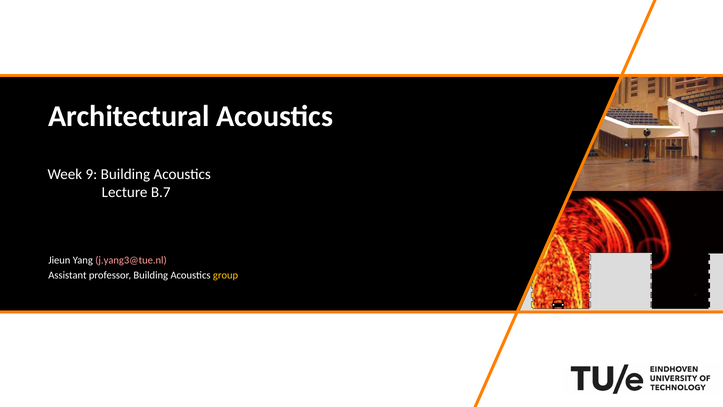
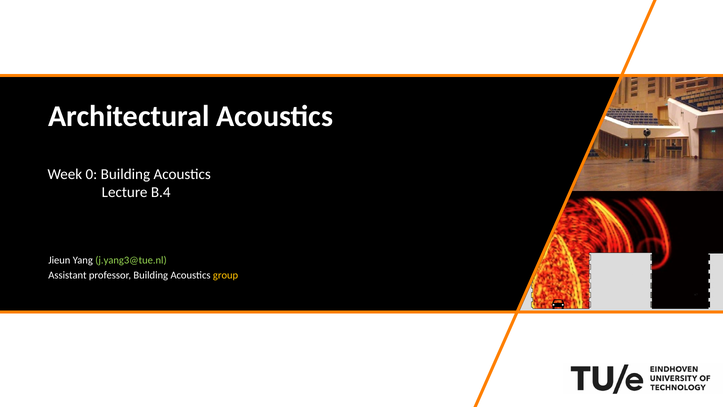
9: 9 -> 0
B.7: B.7 -> B.4
j.yang3@tue.nl colour: pink -> light green
